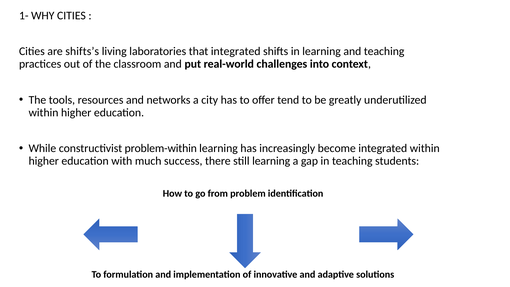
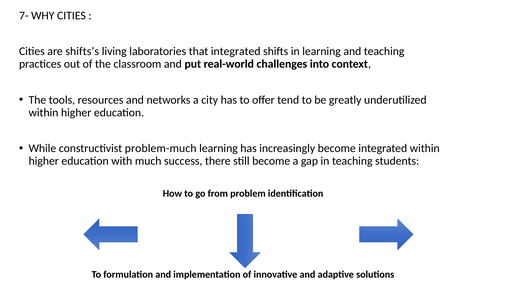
1-: 1- -> 7-
problem-within: problem-within -> problem-much
still learning: learning -> become
